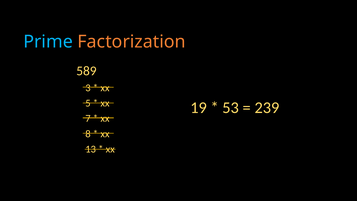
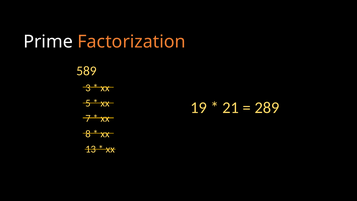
Prime colour: light blue -> white
53: 53 -> 21
239: 239 -> 289
